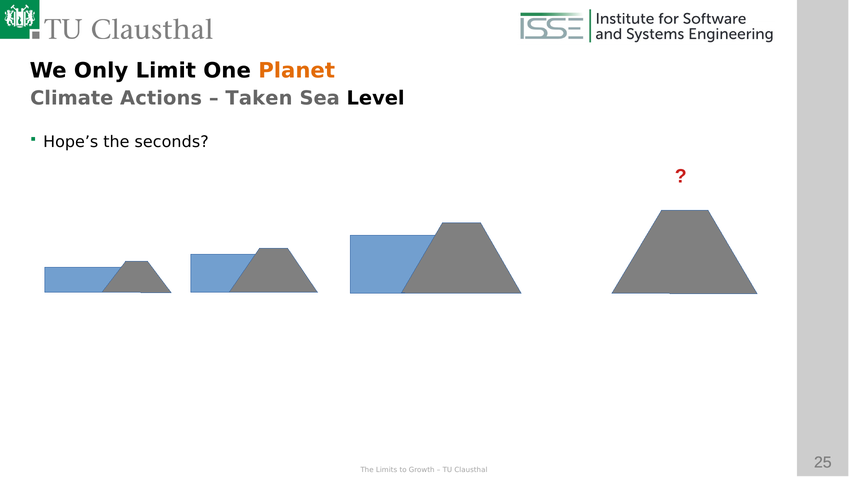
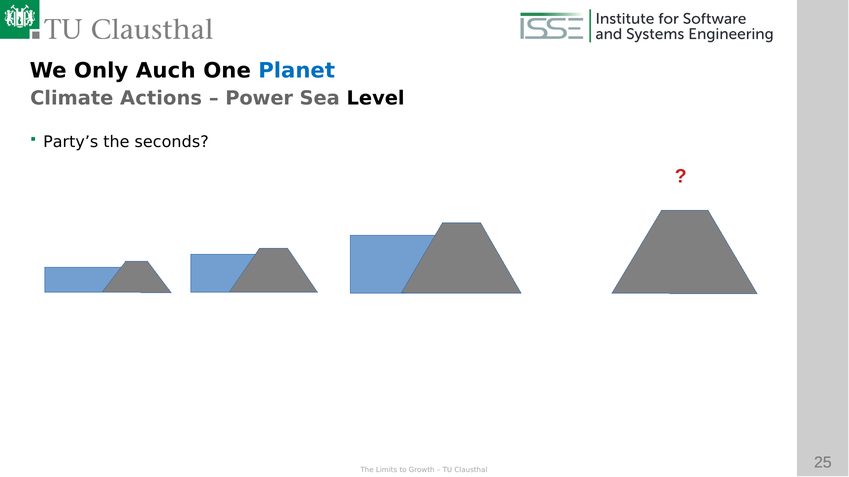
Limit: Limit -> Auch
Planet colour: orange -> blue
Taken: Taken -> Power
Hope’s: Hope’s -> Party’s
